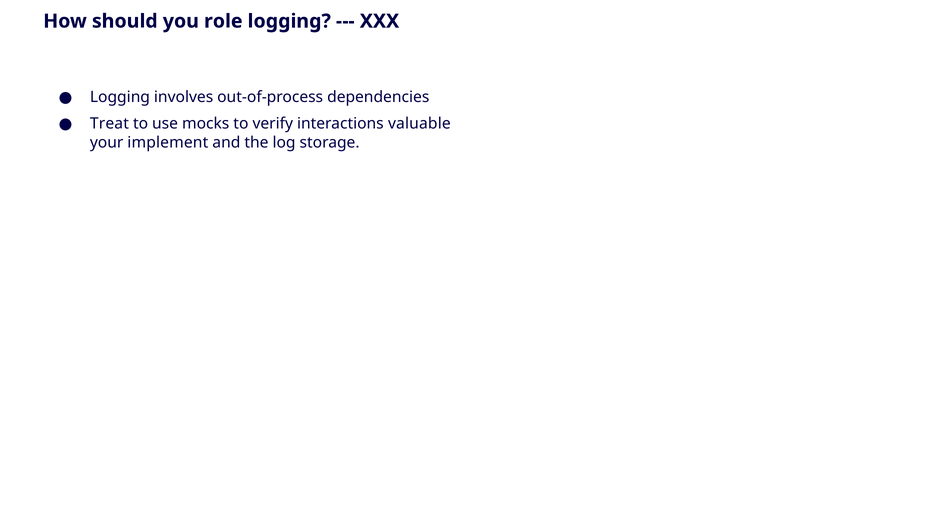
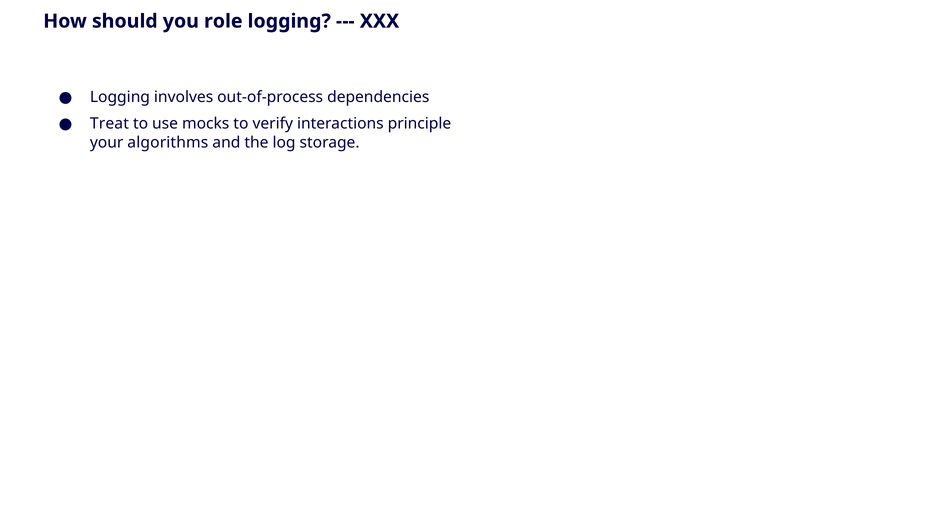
valuable: valuable -> principle
implement: implement -> algorithms
